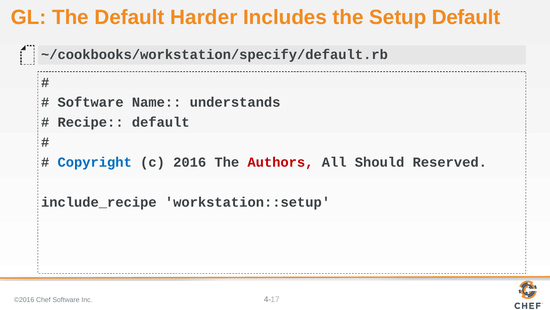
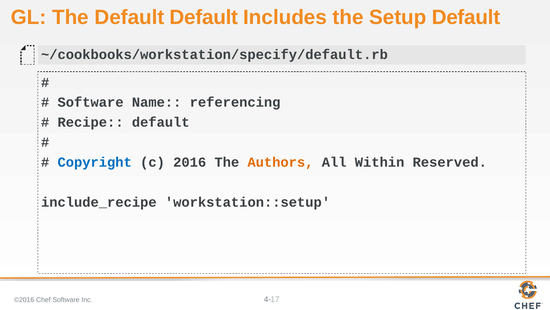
Default Harder: Harder -> Default
understands: understands -> referencing
Authors colour: red -> orange
Should: Should -> Within
